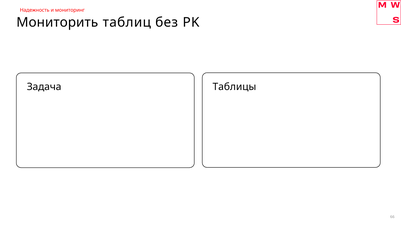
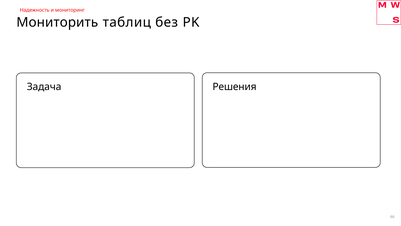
Таблицы: Таблицы -> Решения
